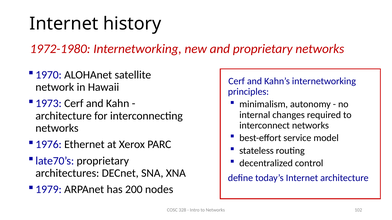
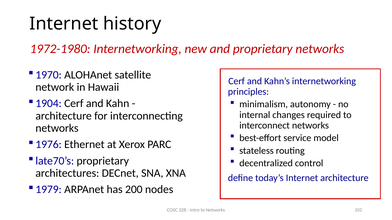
1973: 1973 -> 1904
